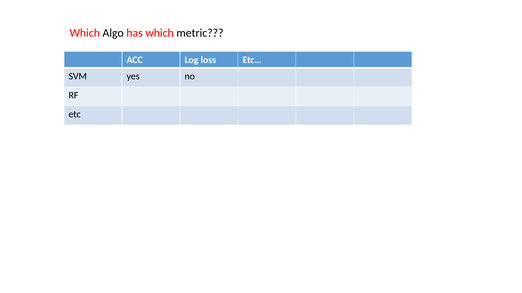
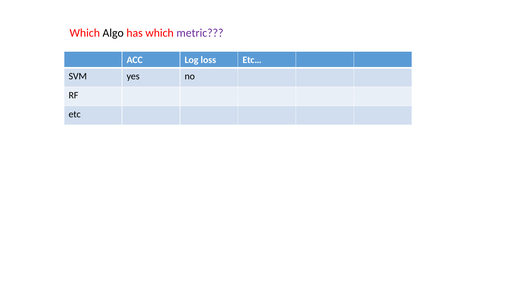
metric colour: black -> purple
